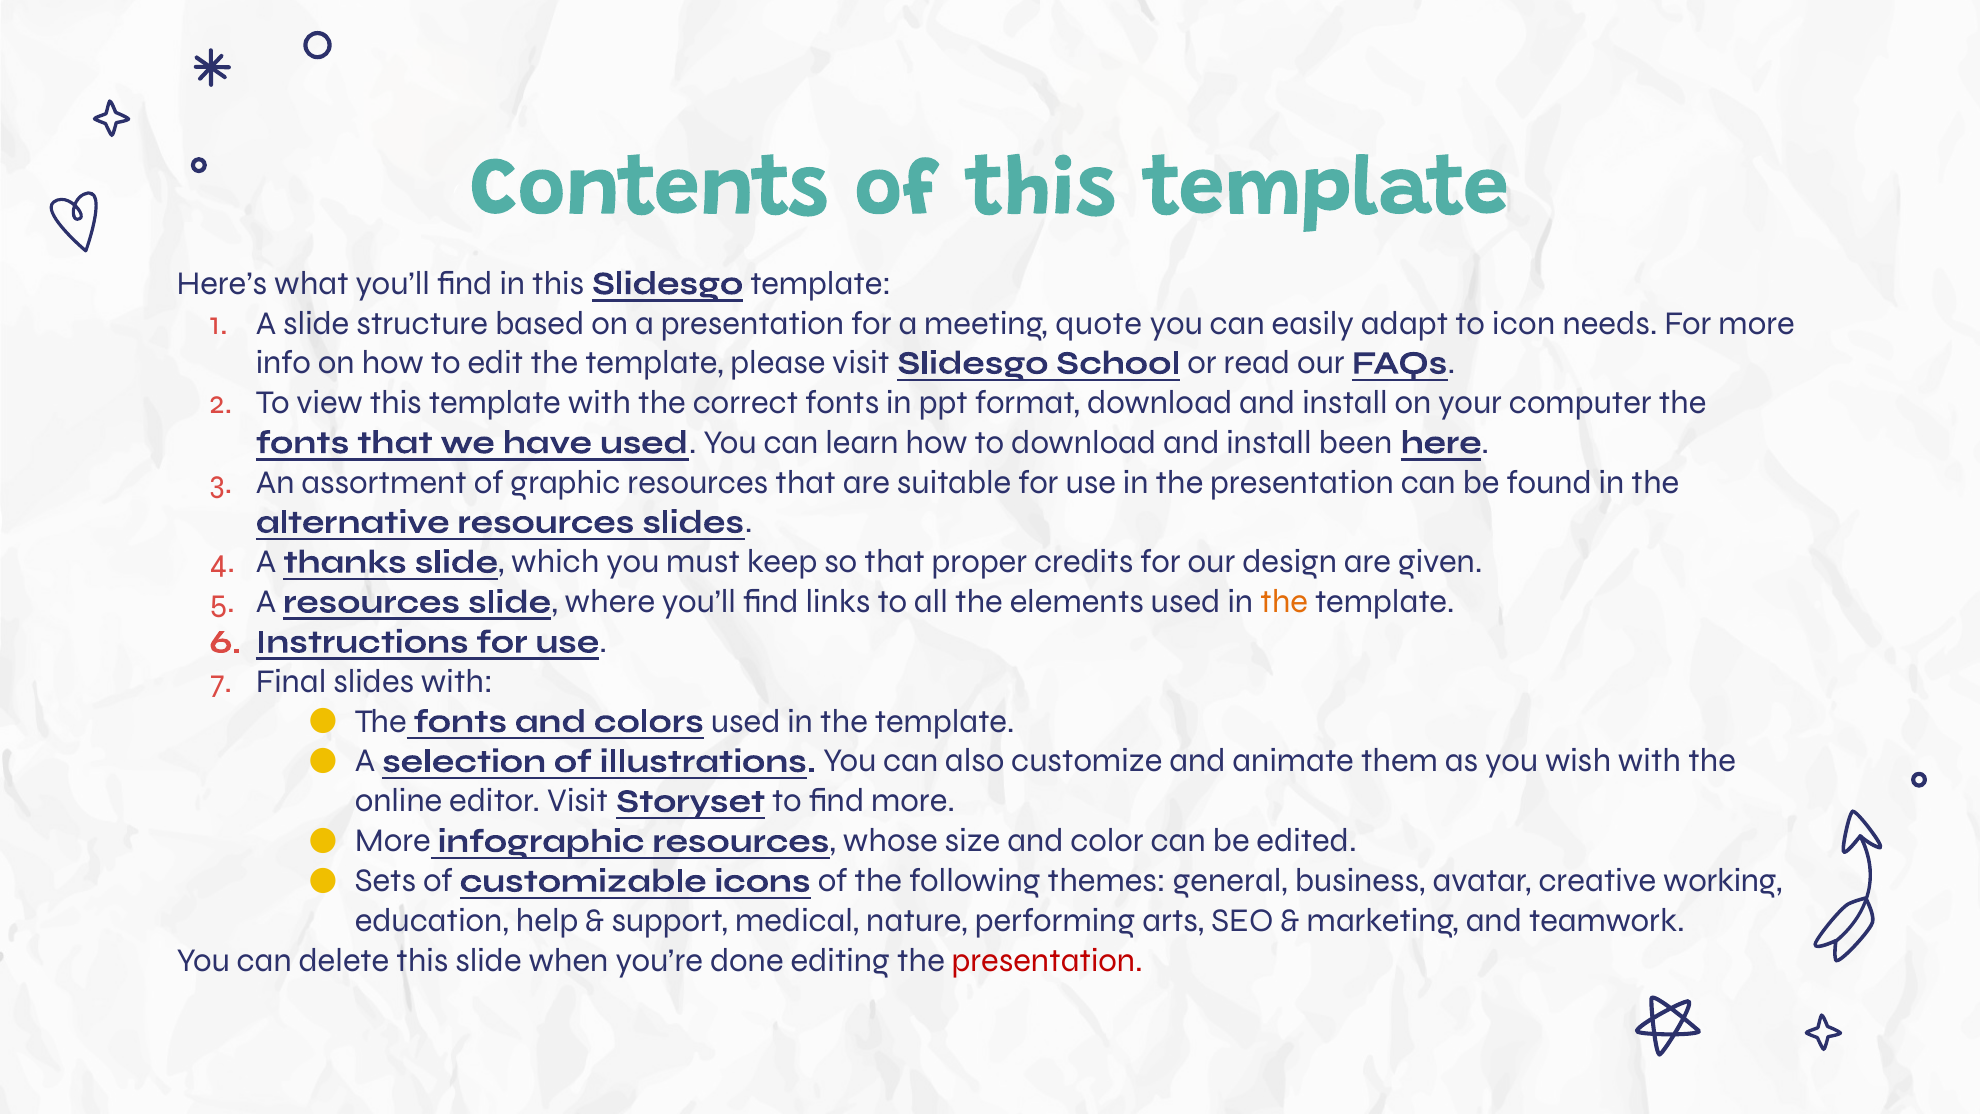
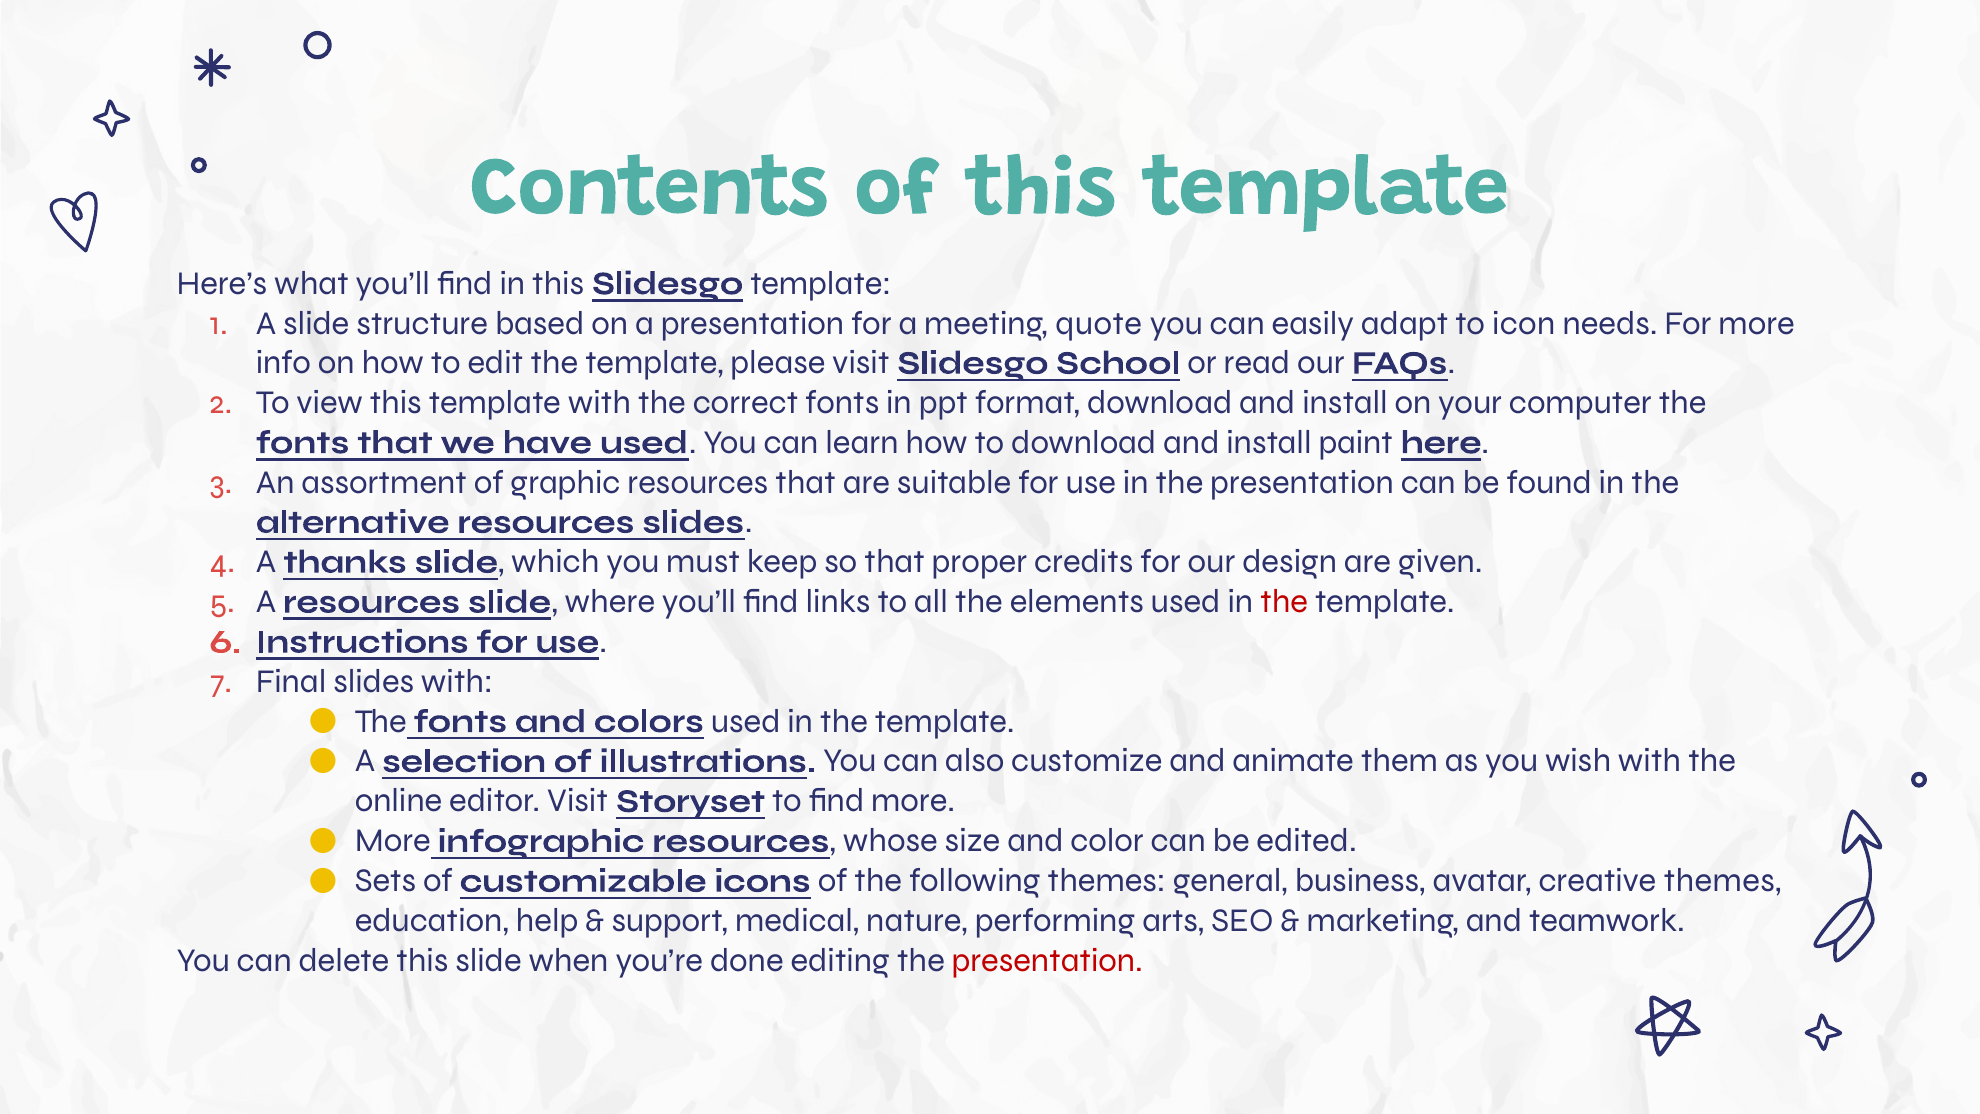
been: been -> paint
the at (1284, 602) colour: orange -> red
creative working: working -> themes
